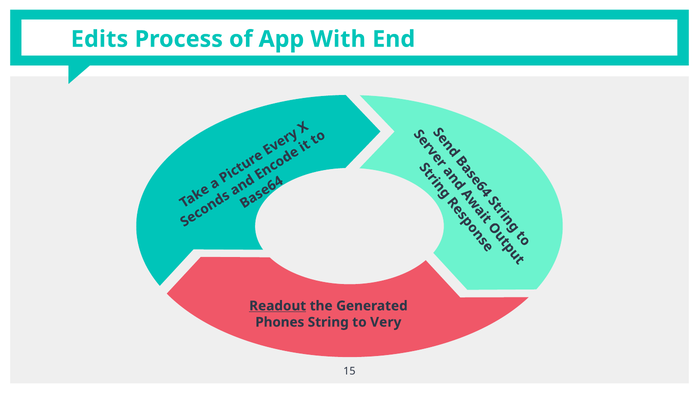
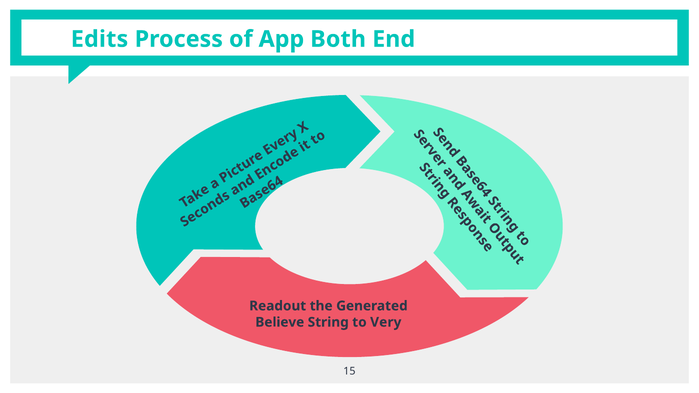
With: With -> Both
Readout underline: present -> none
Phones: Phones -> Believe
